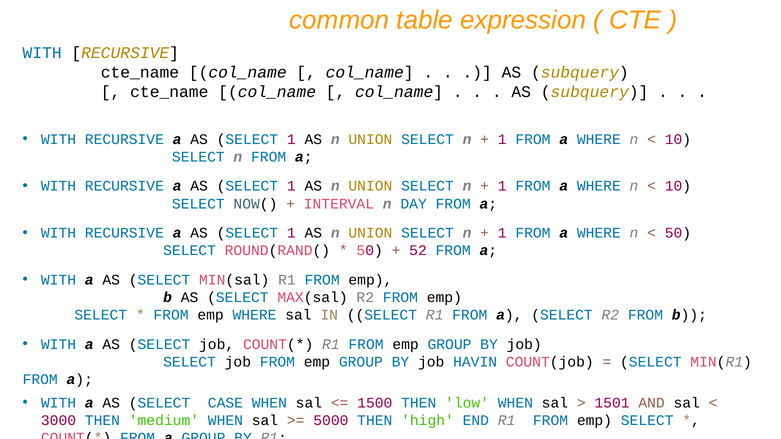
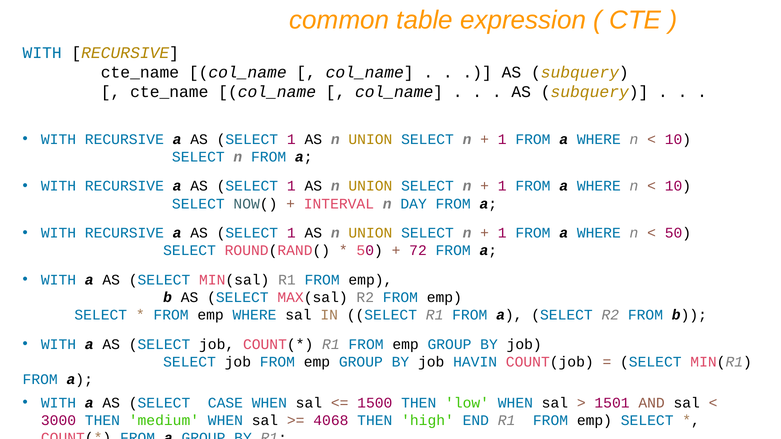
52: 52 -> 72
5000: 5000 -> 4068
